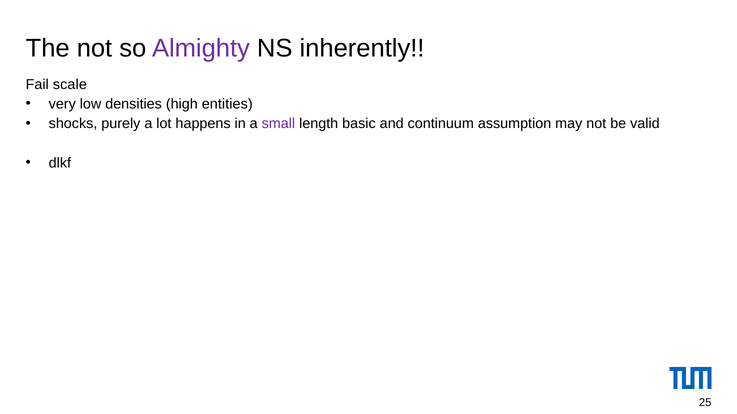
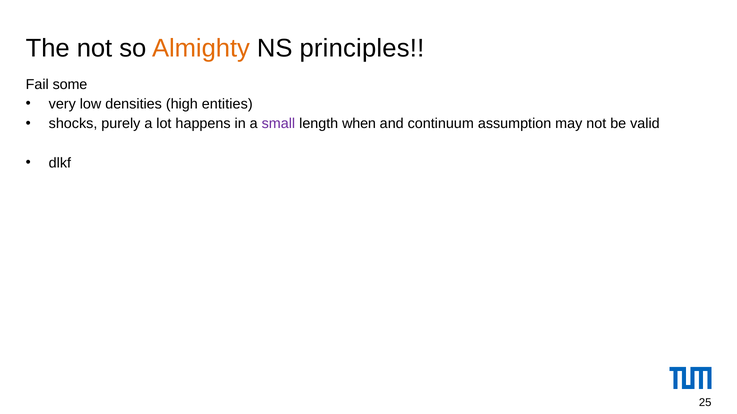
Almighty colour: purple -> orange
inherently: inherently -> principles
scale: scale -> some
basic: basic -> when
